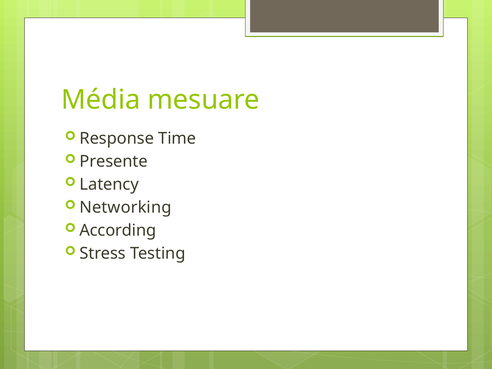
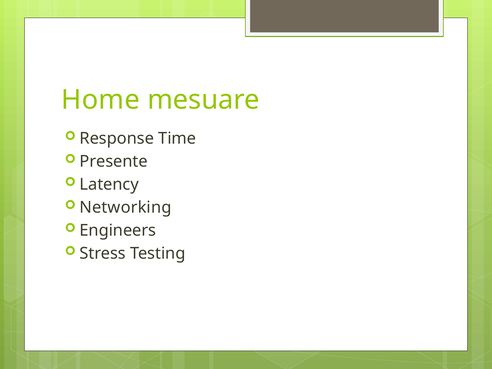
Média: Média -> Home
According: According -> Engineers
